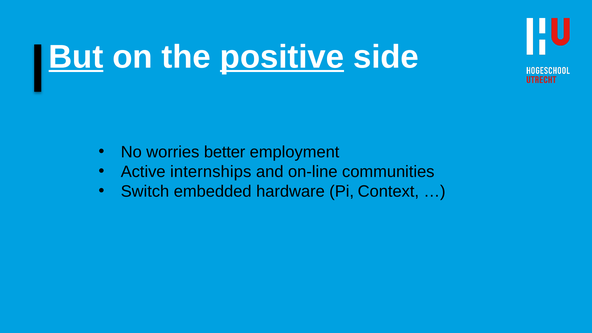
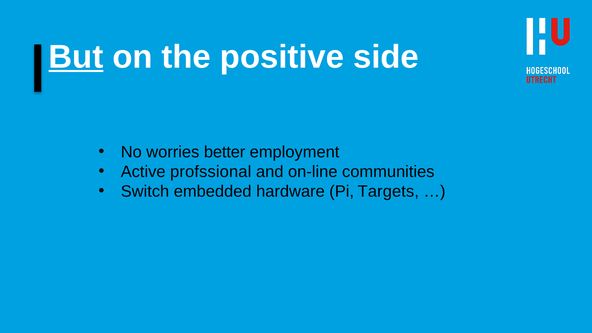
positive underline: present -> none
internships: internships -> profssional
Context: Context -> Targets
